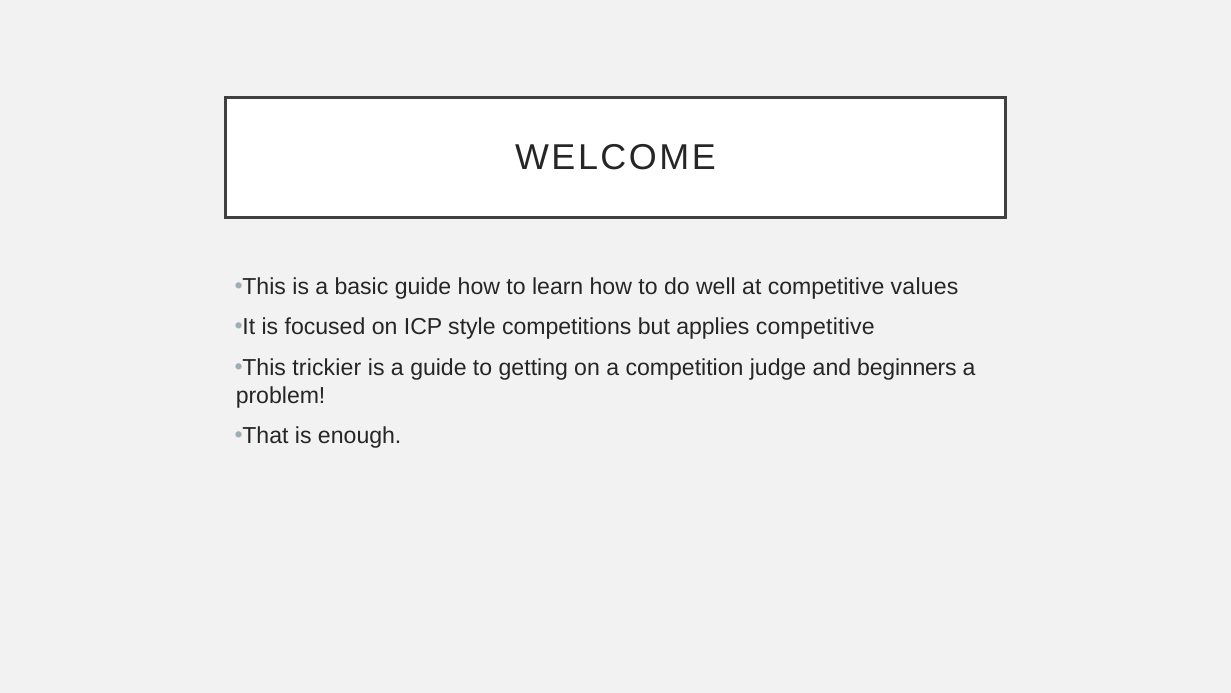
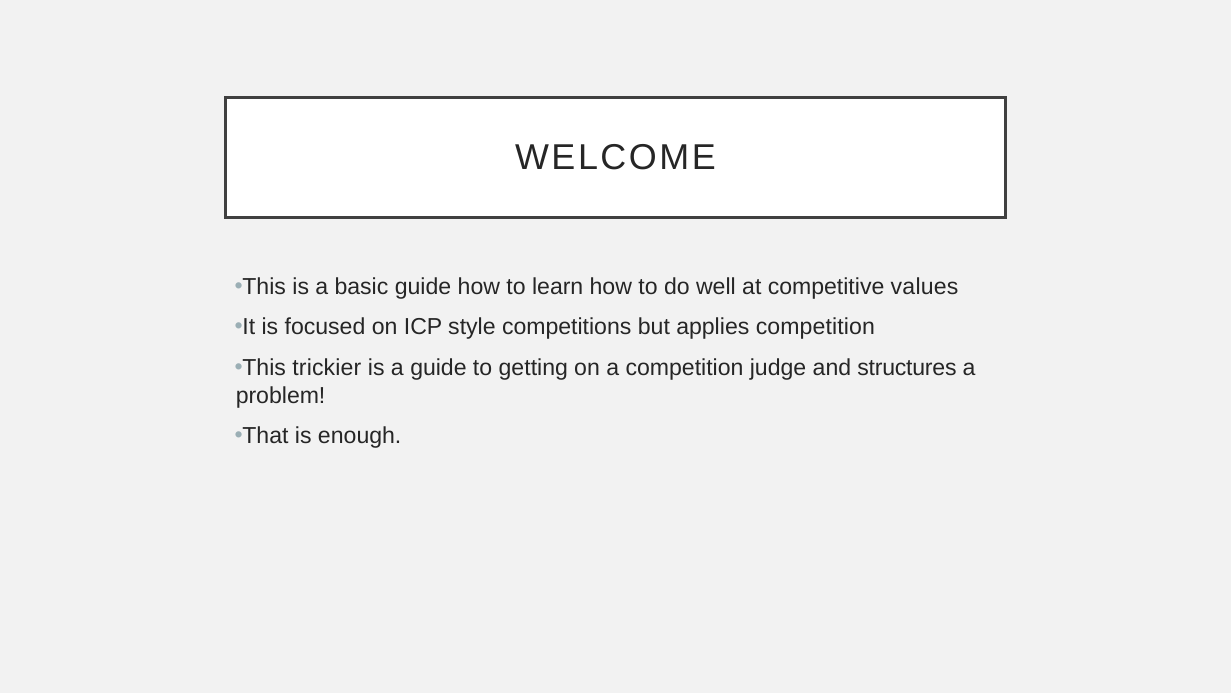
applies competitive: competitive -> competition
beginners: beginners -> structures
